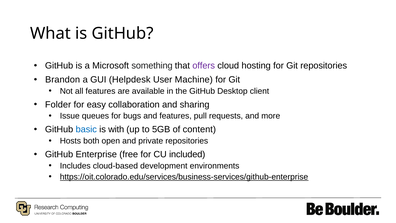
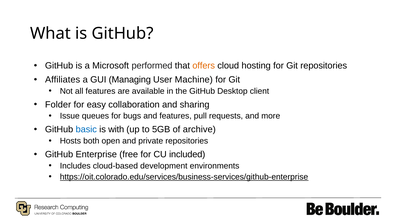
something: something -> performed
offers colour: purple -> orange
Brandon: Brandon -> Affiliates
Helpdesk: Helpdesk -> Managing
content: content -> archive
